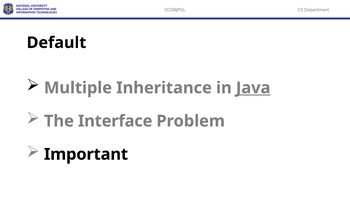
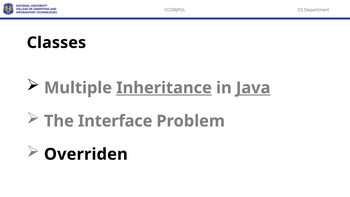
Default: Default -> Classes
Inheritance underline: none -> present
Important: Important -> Overriden
